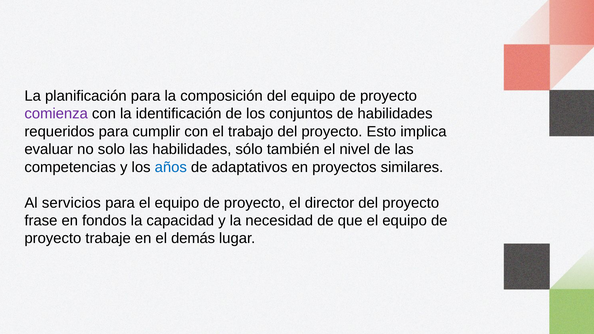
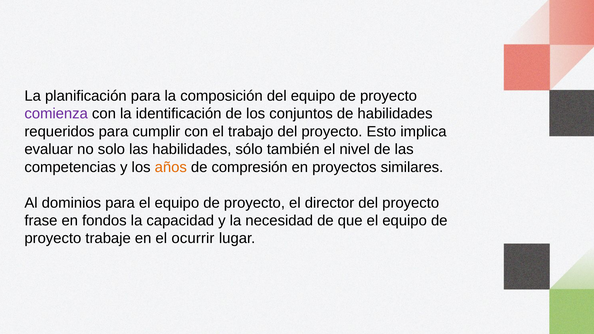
años colour: blue -> orange
adaptativos: adaptativos -> compresión
servicios: servicios -> dominios
demás: demás -> ocurrir
